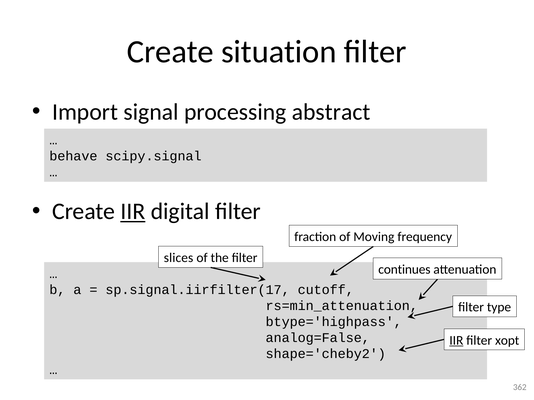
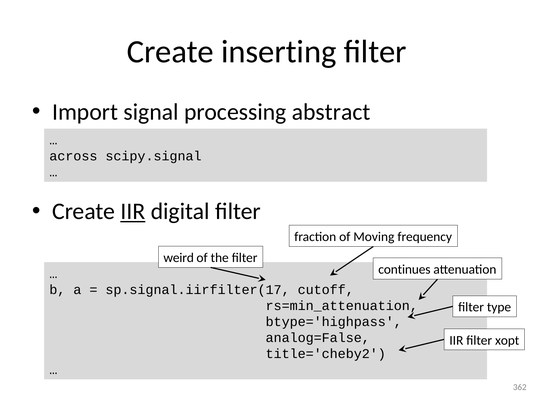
situation: situation -> inserting
behave: behave -> across
slices: slices -> weird
IIR at (456, 341) underline: present -> none
shape='cheby2: shape='cheby2 -> title='cheby2
